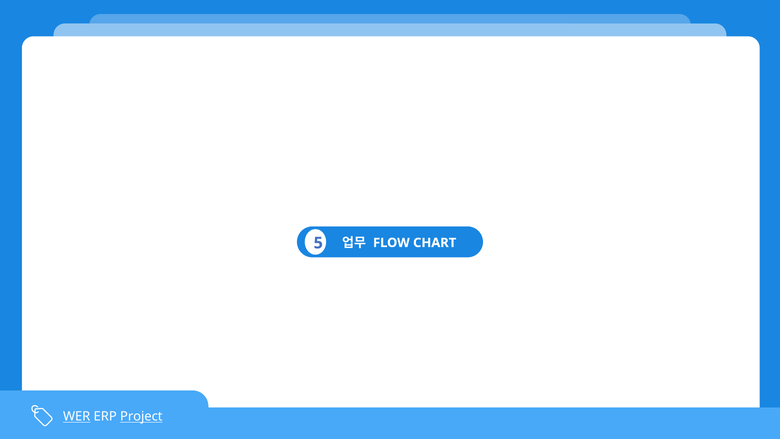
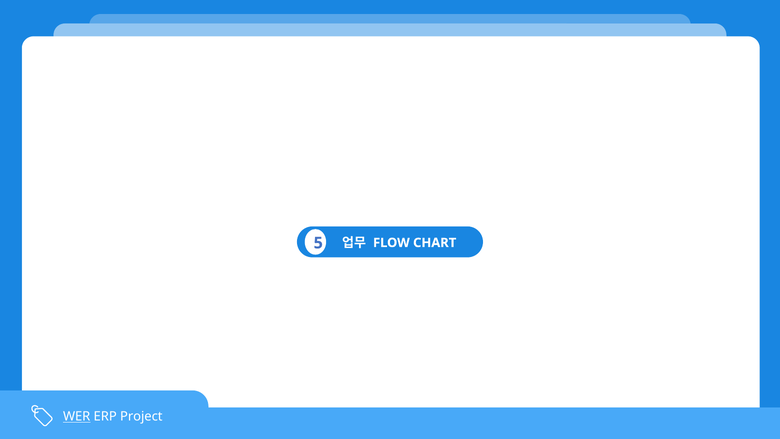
Project underline: present -> none
